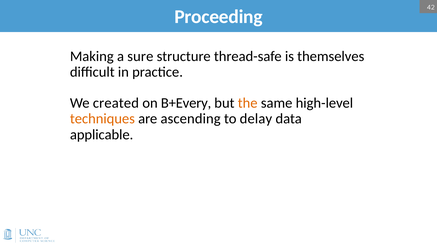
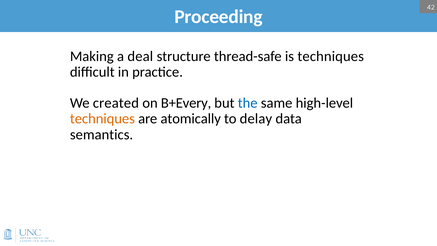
sure: sure -> deal
is themselves: themselves -> techniques
the colour: orange -> blue
ascending: ascending -> atomically
applicable: applicable -> semantics
